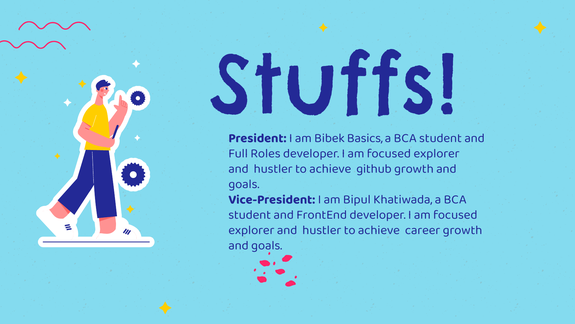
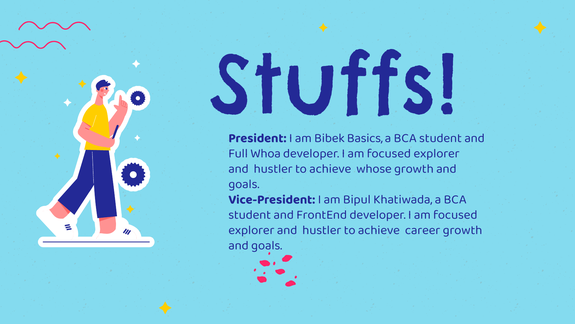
Roles: Roles -> Whoa
github: github -> whose
